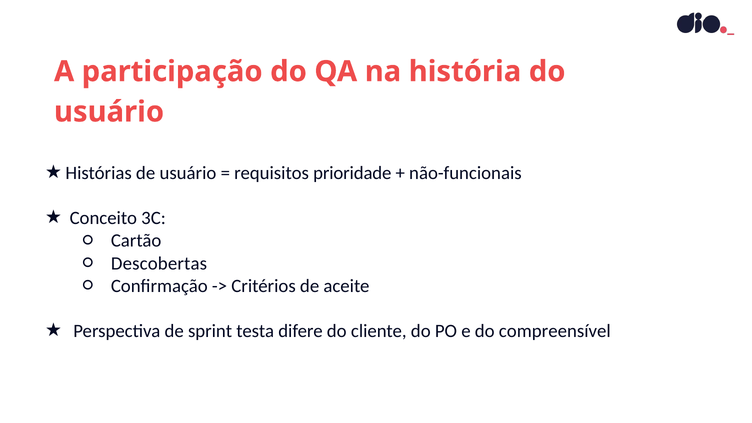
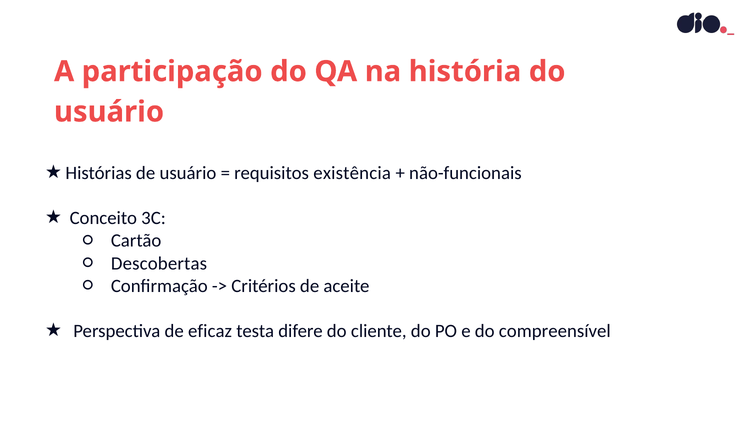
prioridade: prioridade -> existência
sprint: sprint -> eficaz
